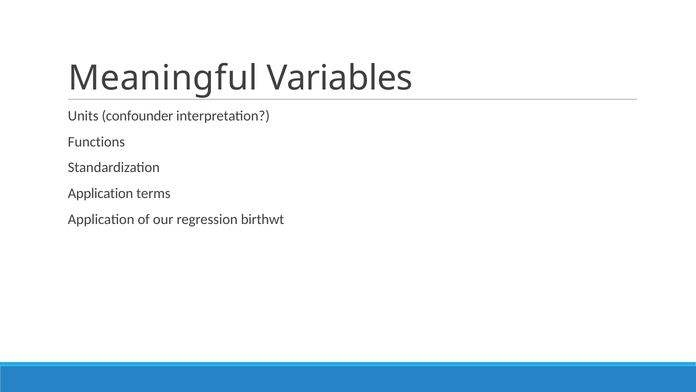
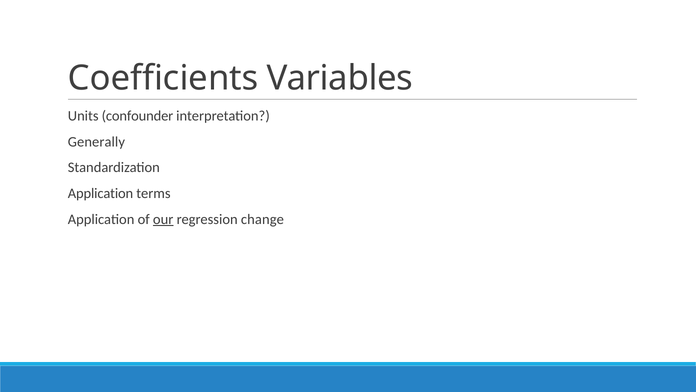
Meaningful: Meaningful -> Coefficients
Functions: Functions -> Generally
our underline: none -> present
birthwt: birthwt -> change
